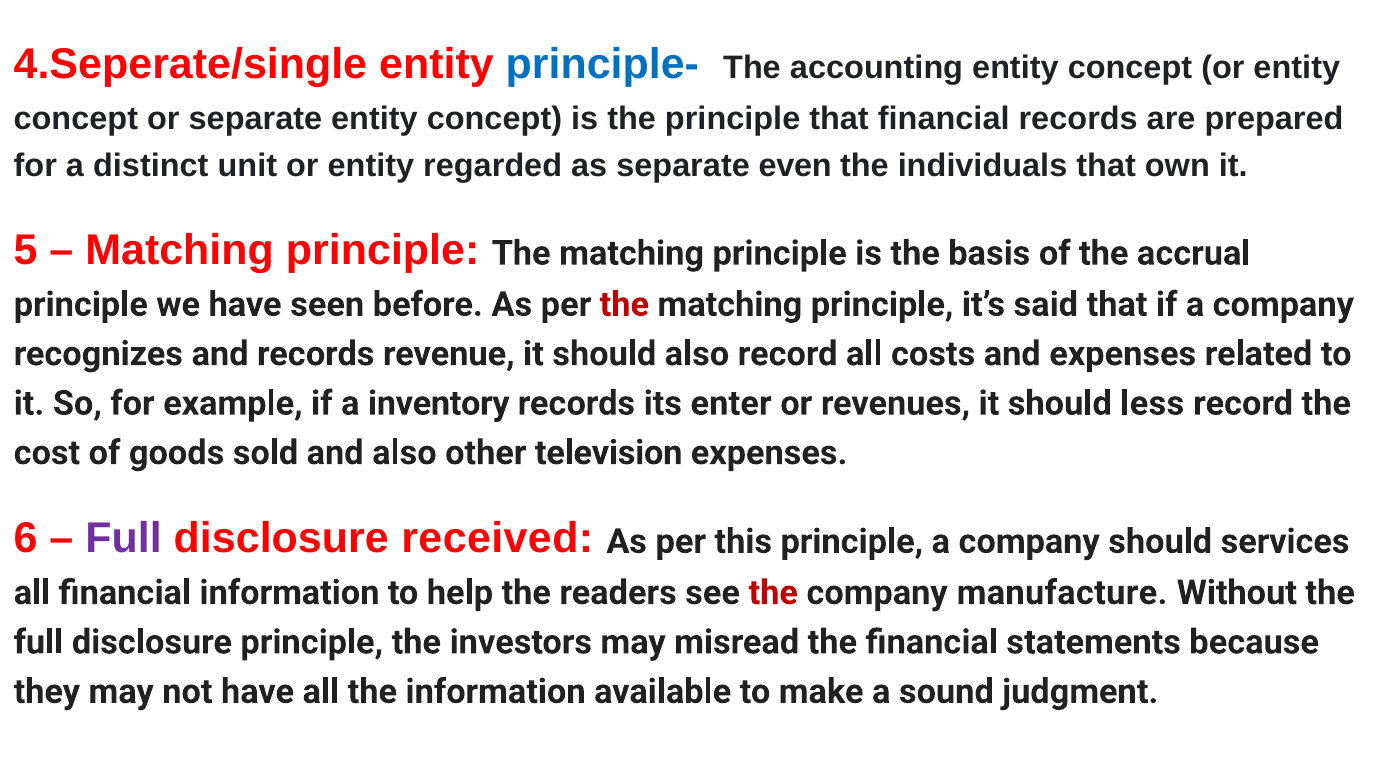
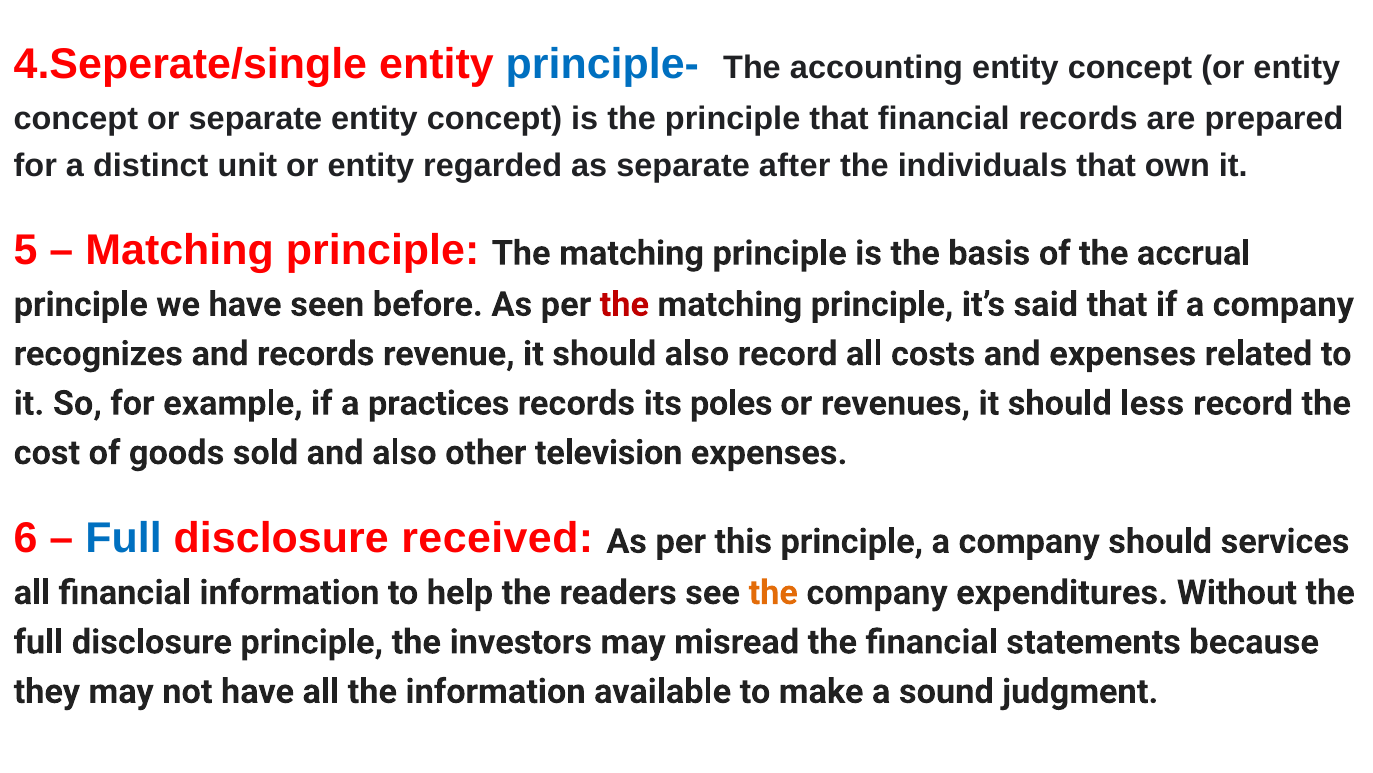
even: even -> after
inventory: inventory -> practices
enter: enter -> poles
Full at (123, 538) colour: purple -> blue
the at (773, 592) colour: red -> orange
manufacture: manufacture -> expenditures
